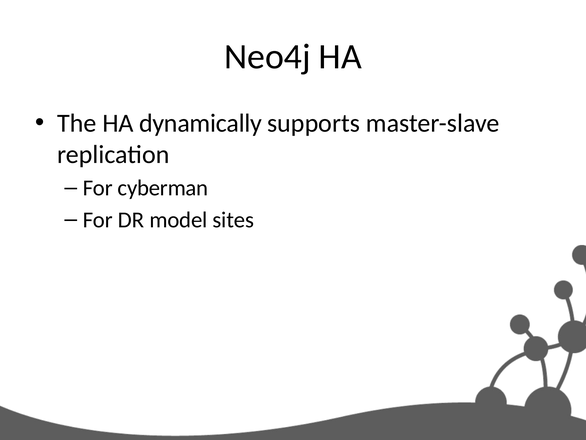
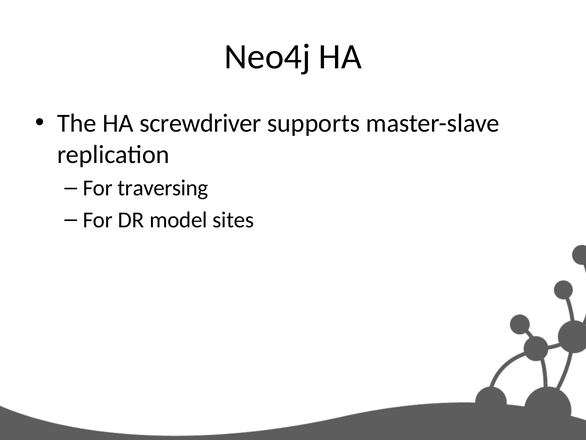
dynamically: dynamically -> screwdriver
cyberman: cyberman -> traversing
